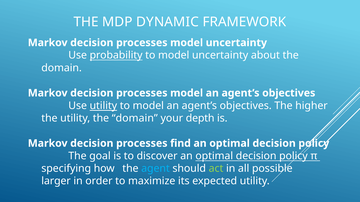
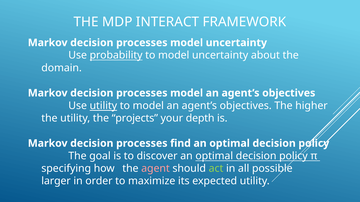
DYNAMIC: DYNAMIC -> INTERACT
utility the domain: domain -> projects
agent colour: light blue -> pink
